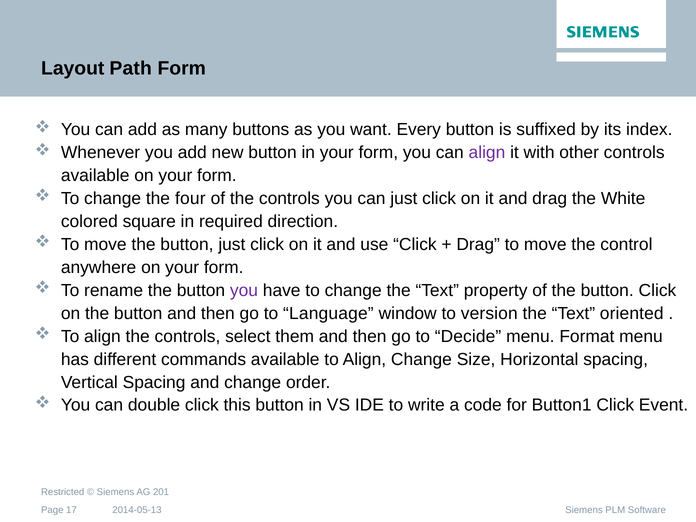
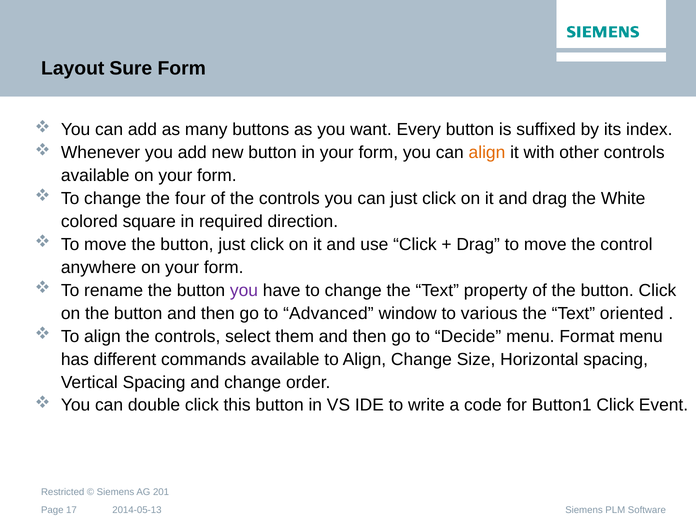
Path: Path -> Sure
align at (487, 153) colour: purple -> orange
Language: Language -> Advanced
version: version -> various
